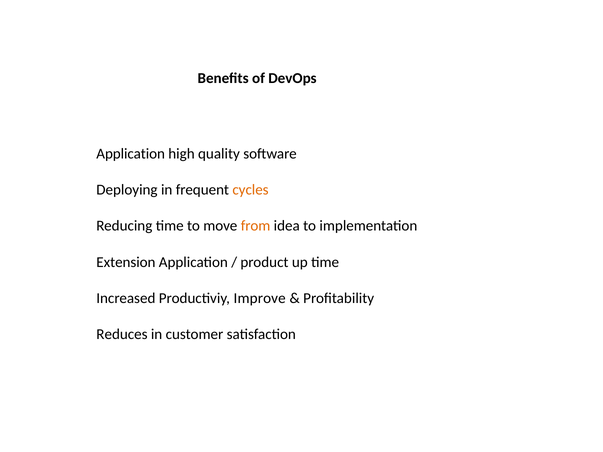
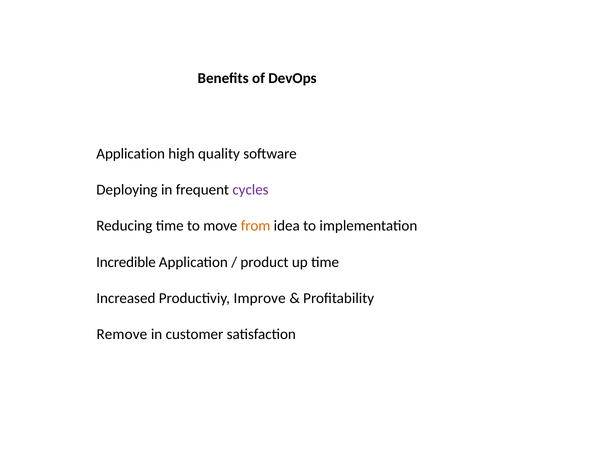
cycles colour: orange -> purple
Extension: Extension -> Incredible
Reduces: Reduces -> Remove
